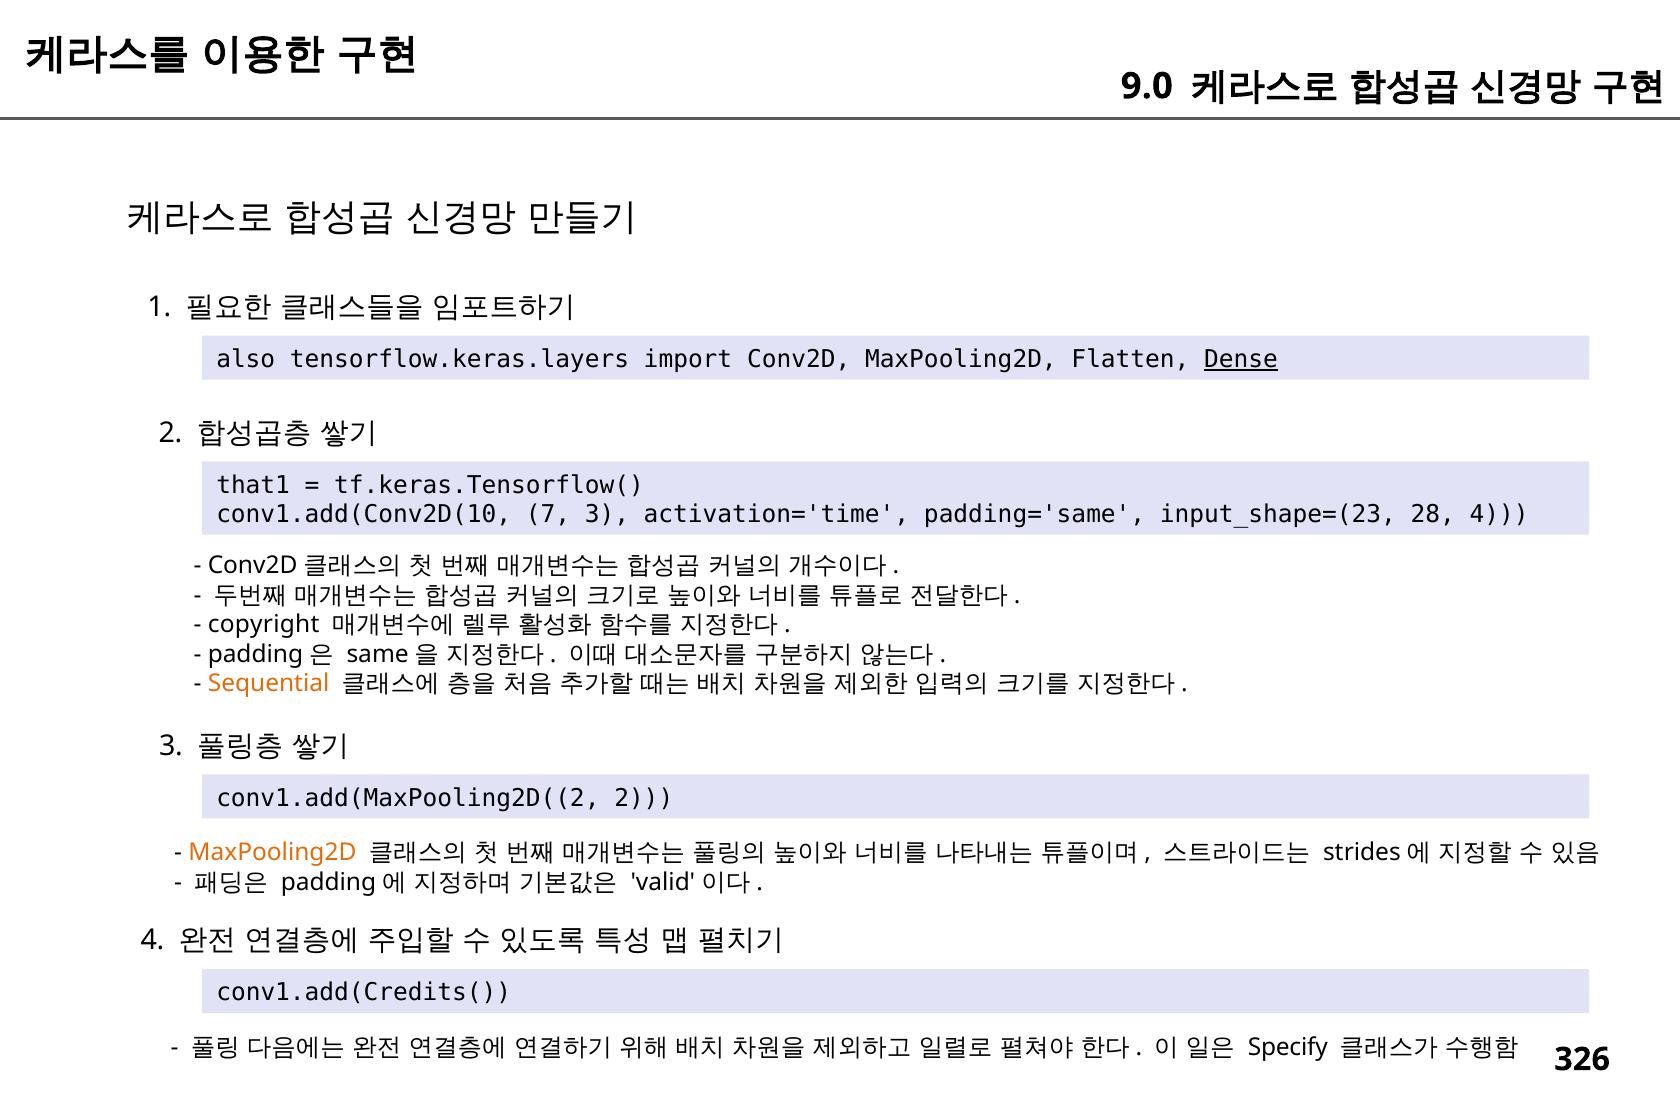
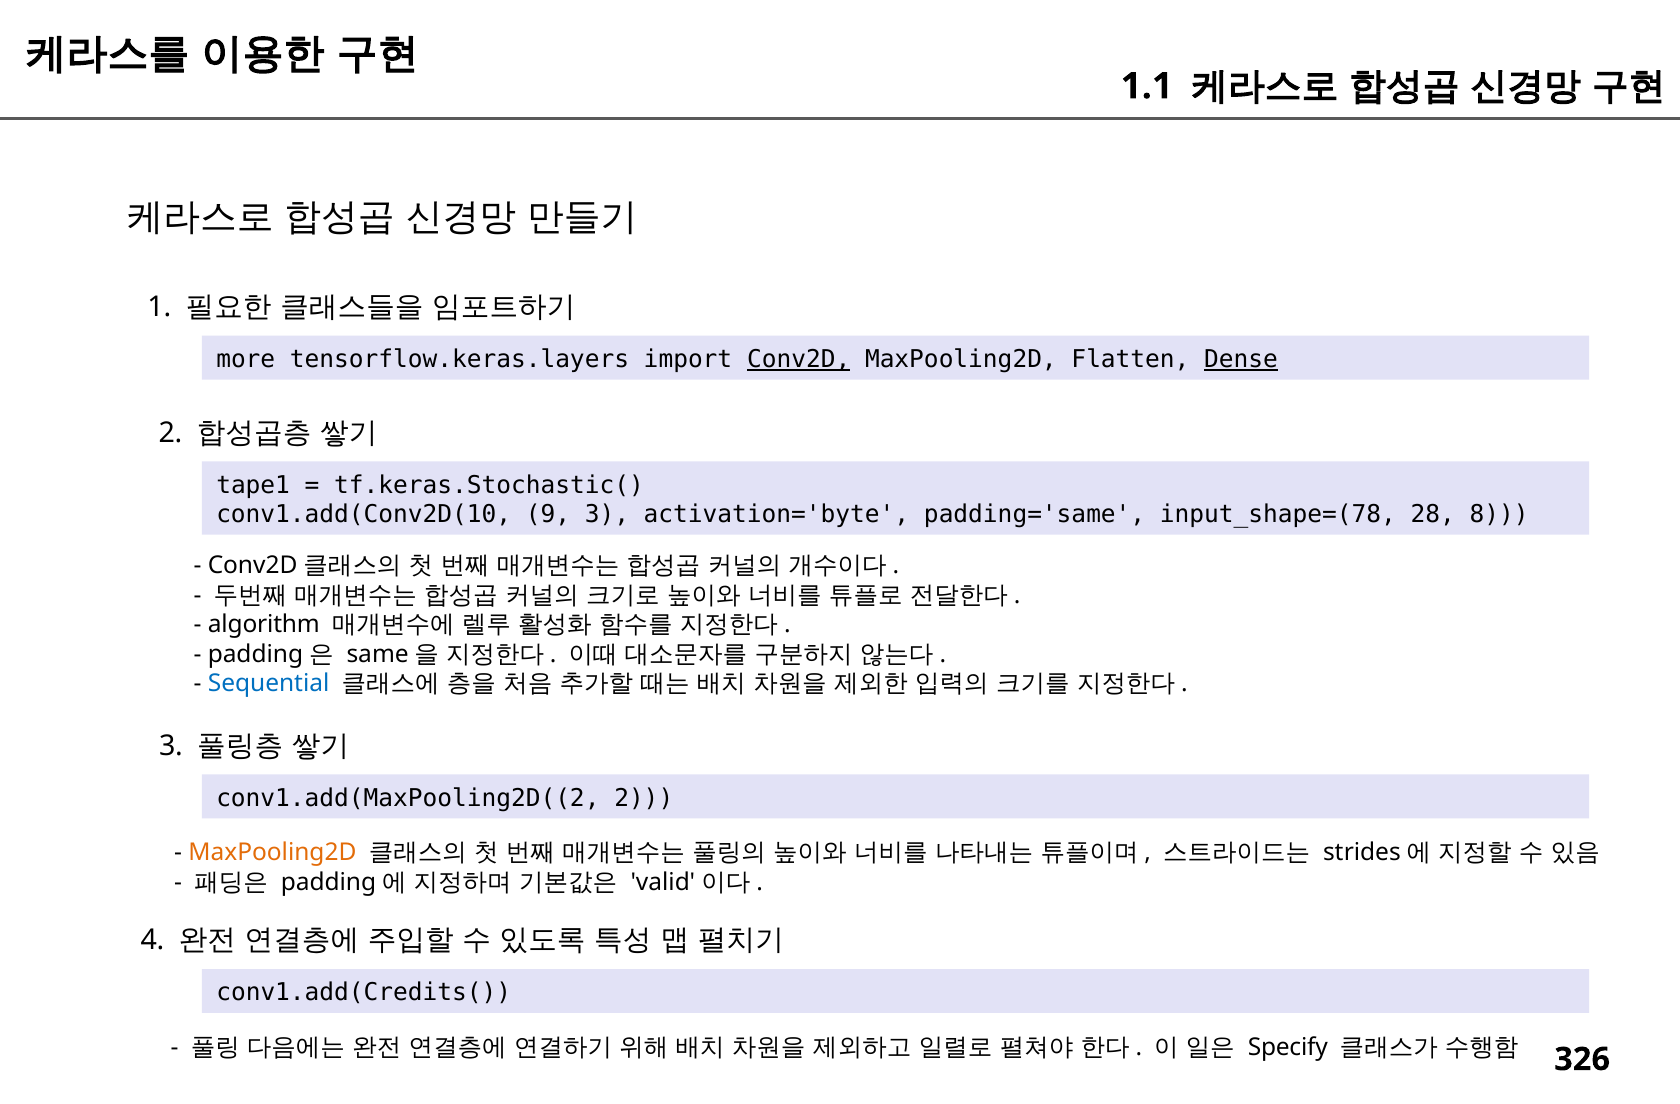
9.0: 9.0 -> 1.1
also: also -> more
Conv2D underline: none -> present
that1: that1 -> tape1
tf.keras.Tensorflow(: tf.keras.Tensorflow( -> tf.keras.Stochastic(
7: 7 -> 9
activation='time: activation='time -> activation='byte
input_shape=(23: input_shape=(23 -> input_shape=(78
28 4: 4 -> 8
copyright: copyright -> algorithm
Sequential colour: orange -> blue
